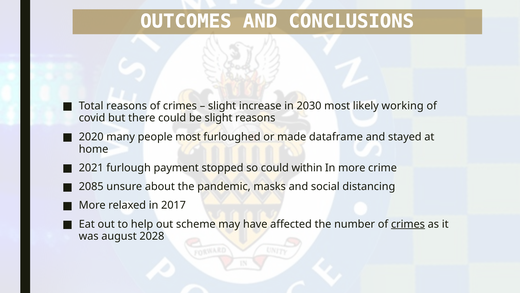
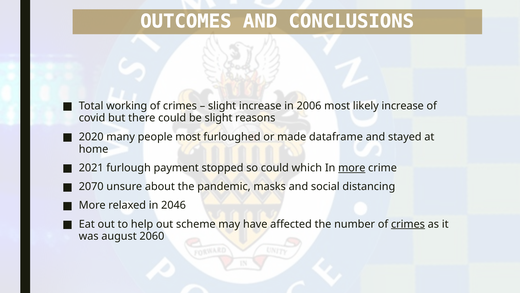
Total reasons: reasons -> working
2030: 2030 -> 2006
likely working: working -> increase
within: within -> which
more at (352, 168) underline: none -> present
2085: 2085 -> 2070
2017: 2017 -> 2046
2028: 2028 -> 2060
